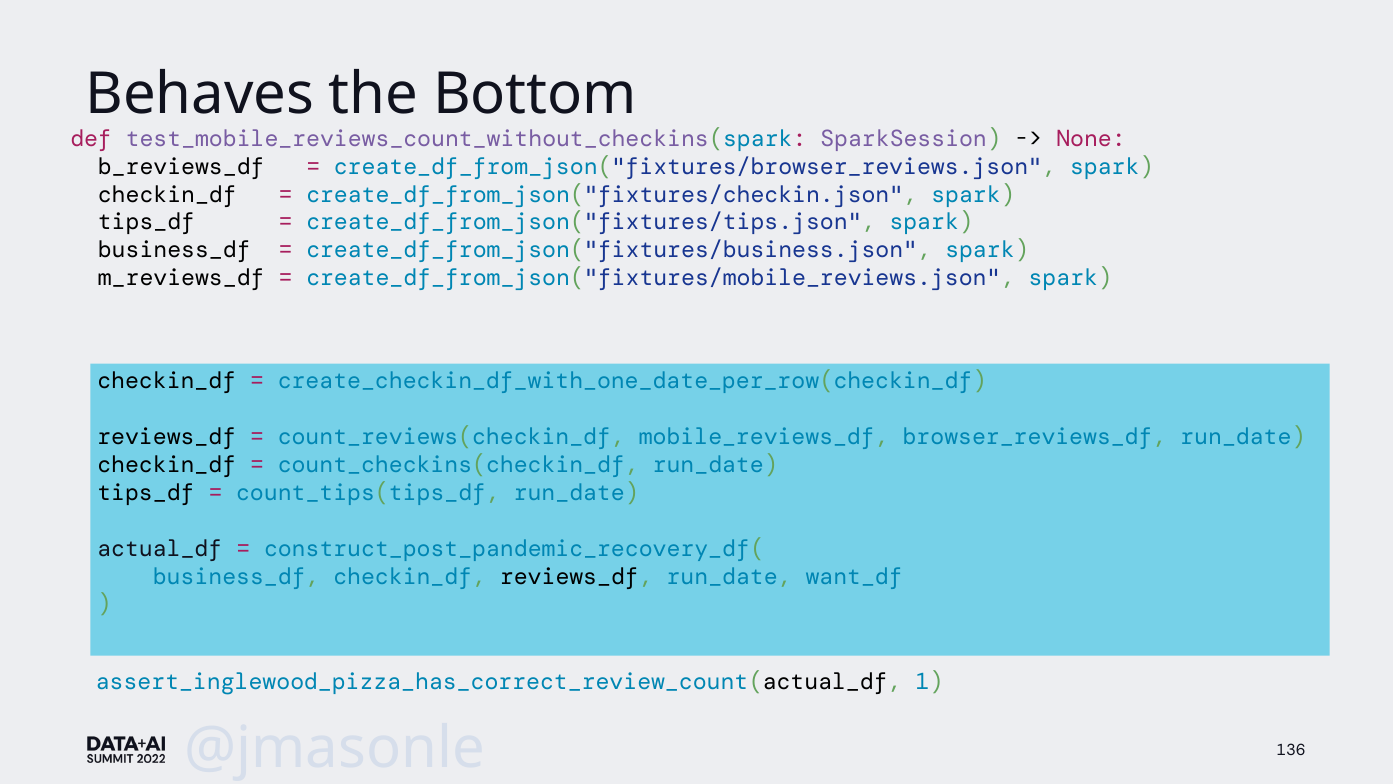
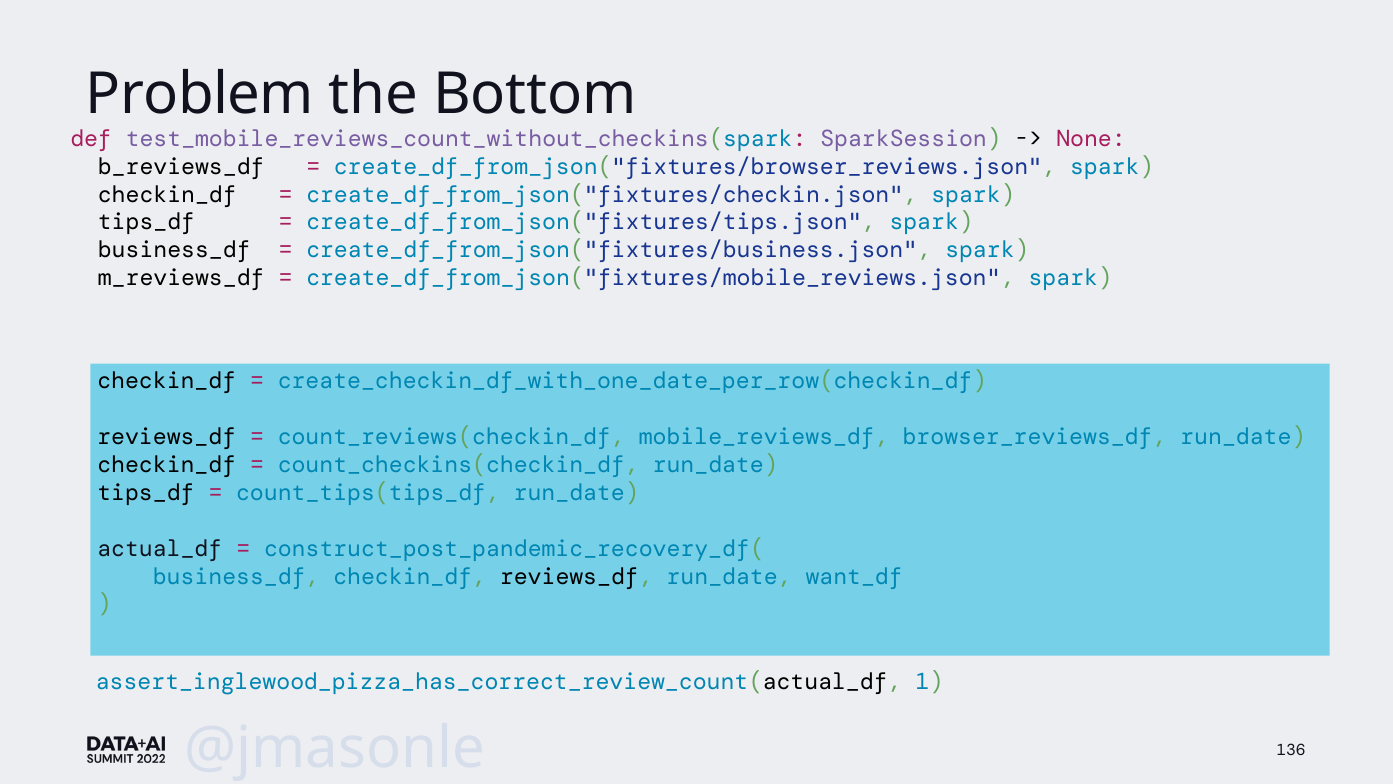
Behaves: Behaves -> Problem
